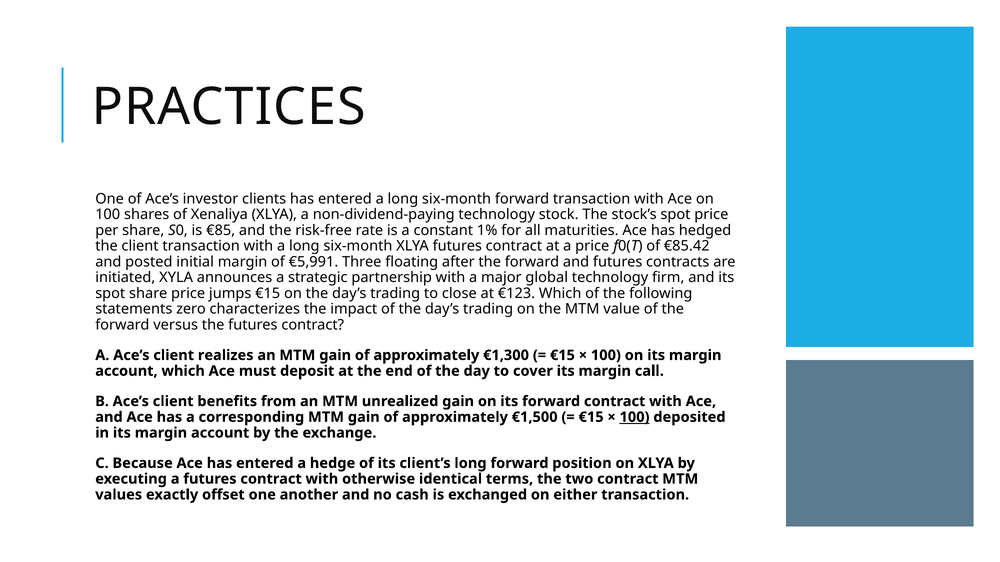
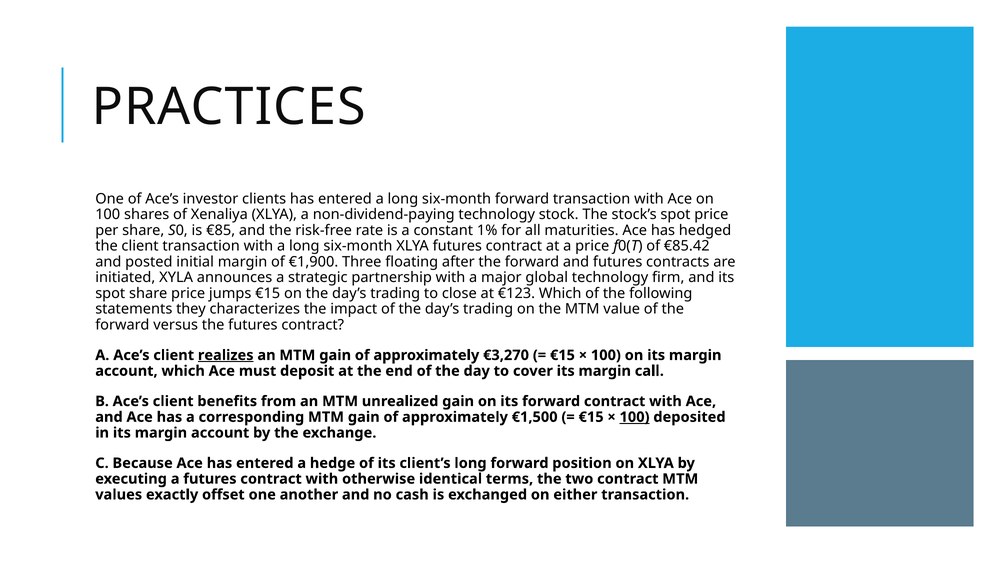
€5,991: €5,991 -> €1,900
zero: zero -> they
realizes underline: none -> present
€1,300: €1,300 -> €3,270
